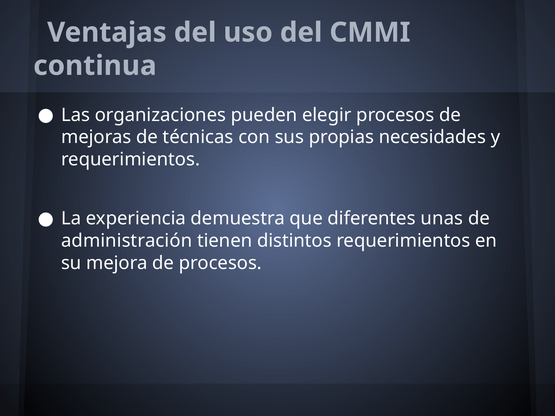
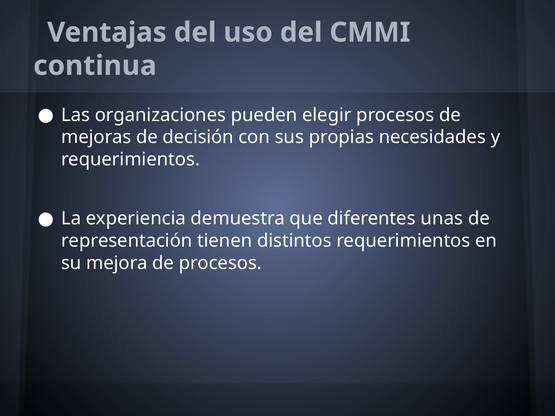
técnicas: técnicas -> decisión
administración: administración -> representación
